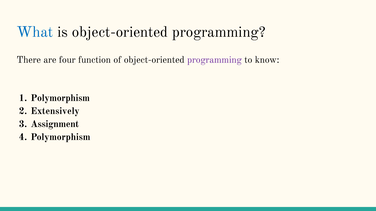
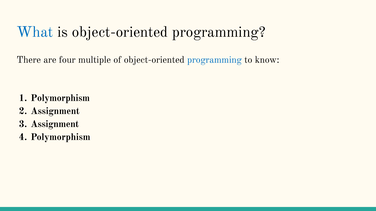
function: function -> multiple
programming at (214, 60) colour: purple -> blue
Extensively at (55, 111): Extensively -> Assignment
